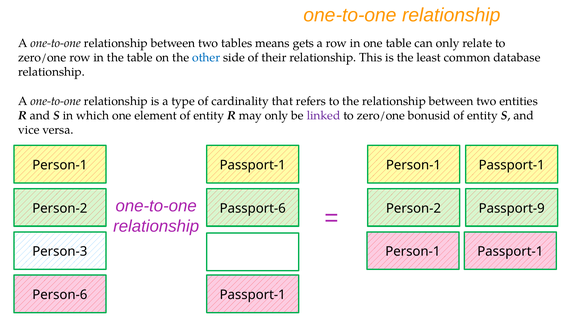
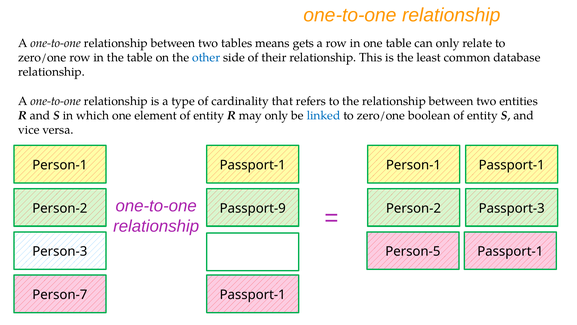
linked colour: purple -> blue
bonusid: bonusid -> boolean
Passport-6: Passport-6 -> Passport-9
Passport-9: Passport-9 -> Passport-3
Person-1 at (413, 251): Person-1 -> Person-5
Person-6: Person-6 -> Person-7
